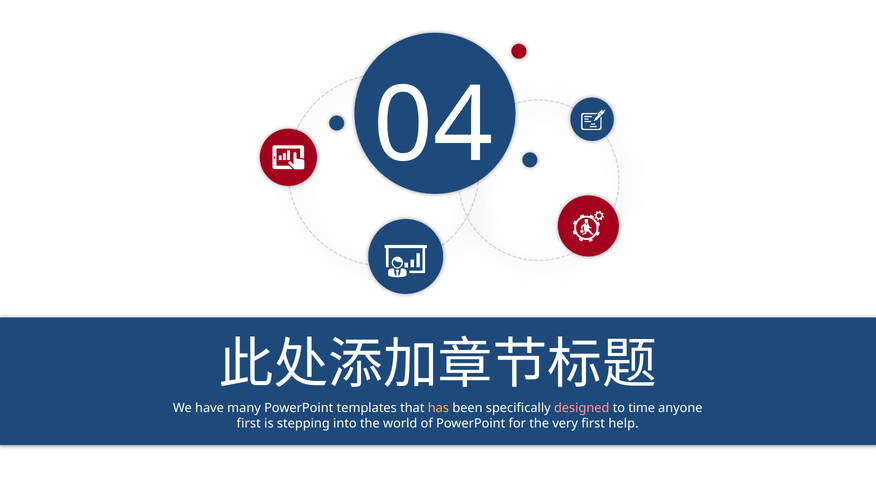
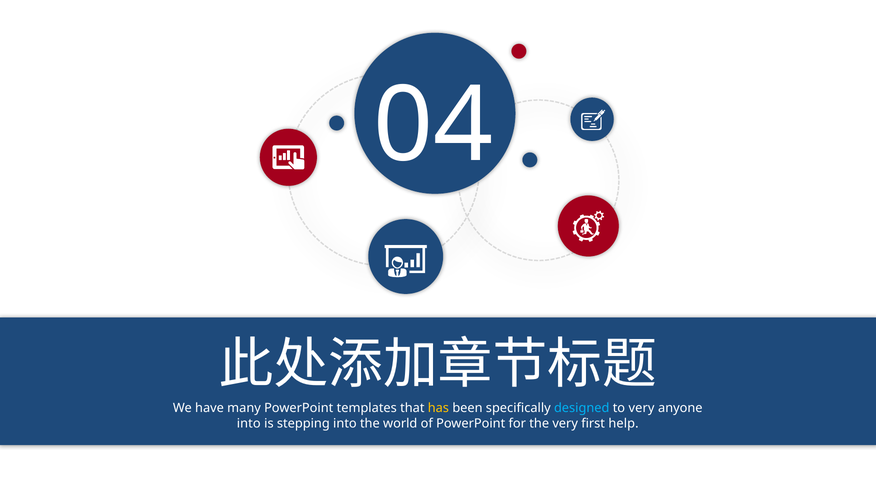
designed colour: pink -> light blue
to time: time -> very
first at (249, 423): first -> into
